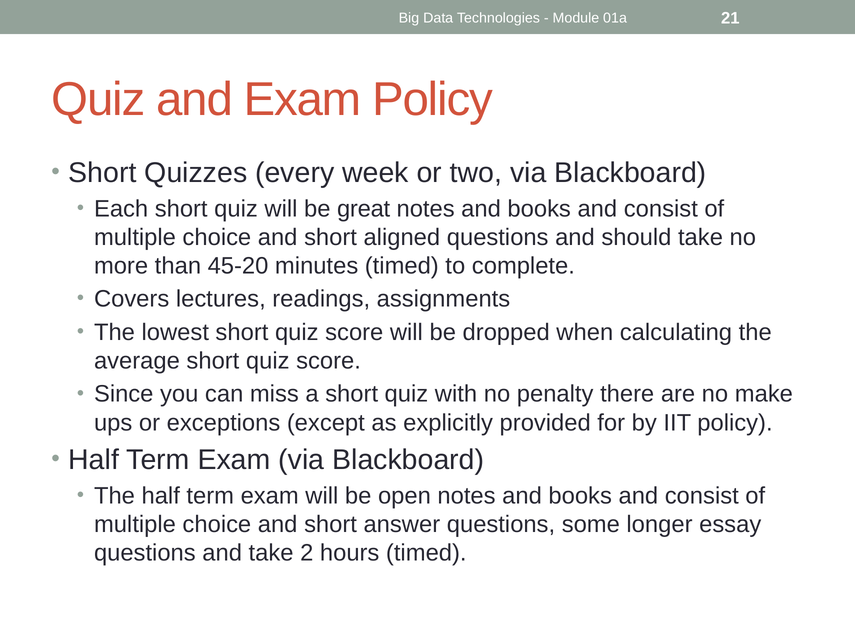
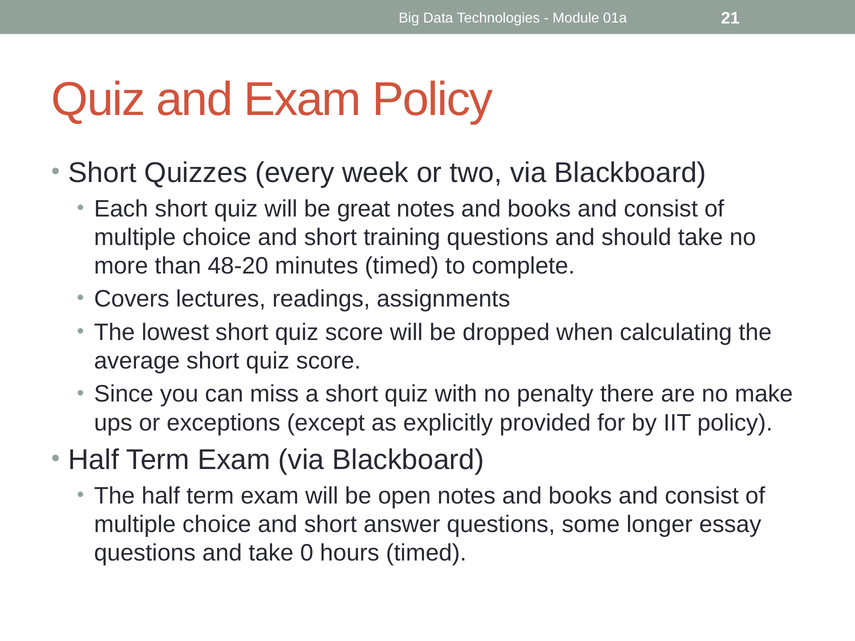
aligned: aligned -> training
45-20: 45-20 -> 48-20
2: 2 -> 0
